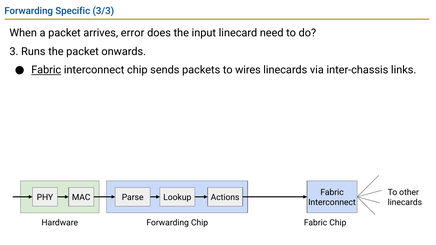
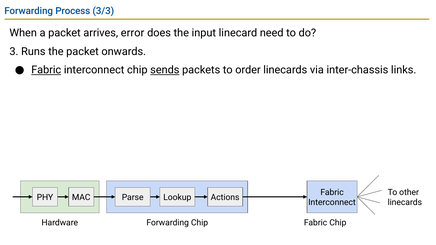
Specific: Specific -> Process
sends underline: none -> present
wires: wires -> order
